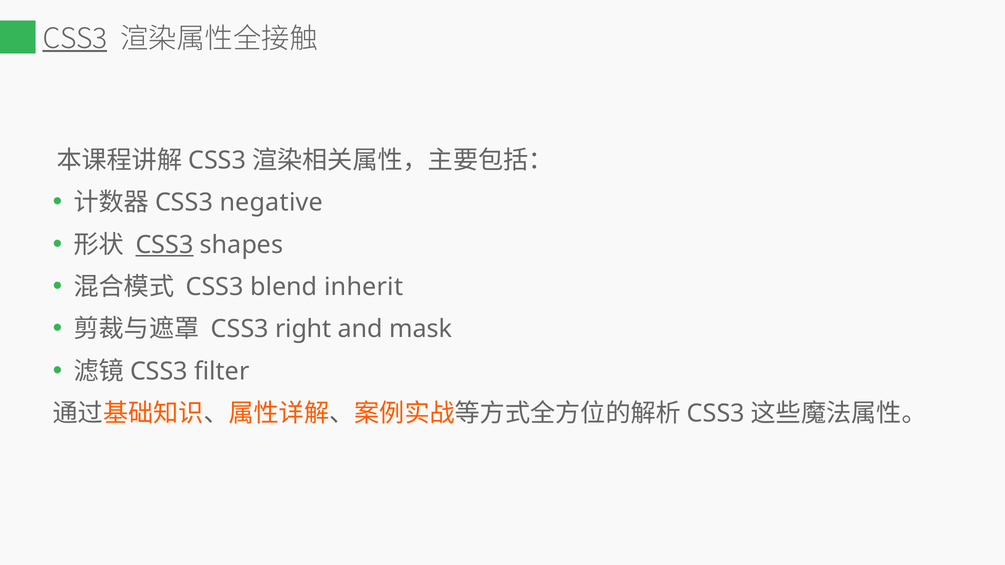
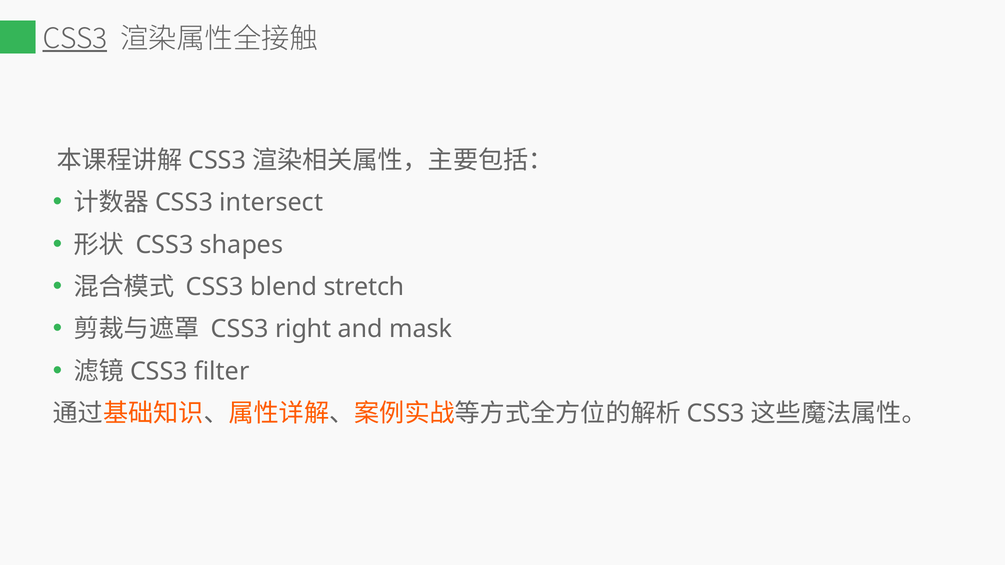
negative: negative -> intersect
CSS3 at (164, 245) underline: present -> none
inherit: inherit -> stretch
